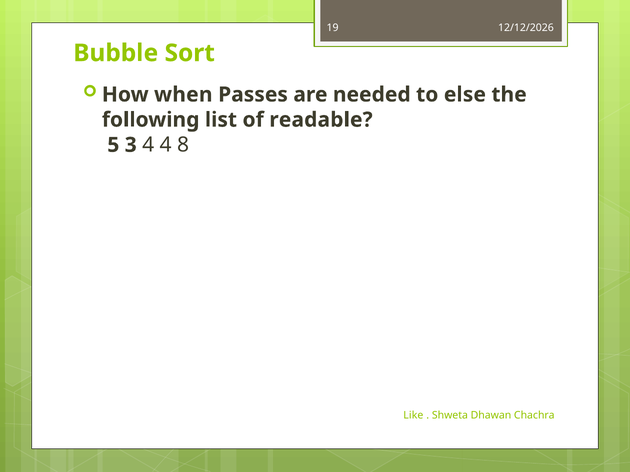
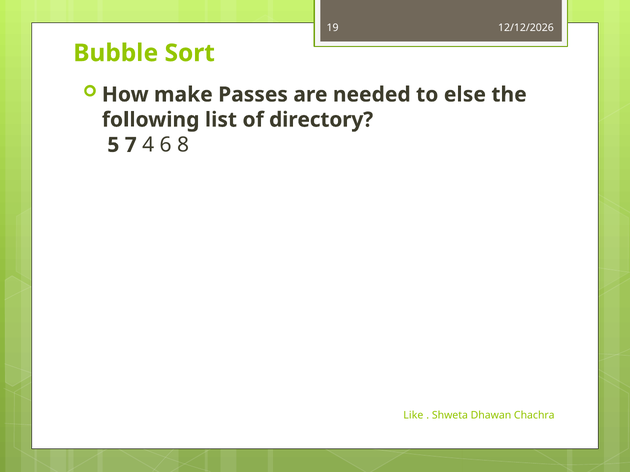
when: when -> make
readable: readable -> directory
3: 3 -> 7
4 4: 4 -> 6
